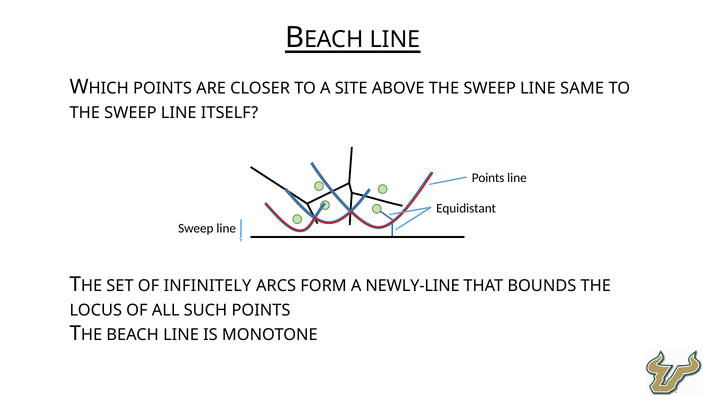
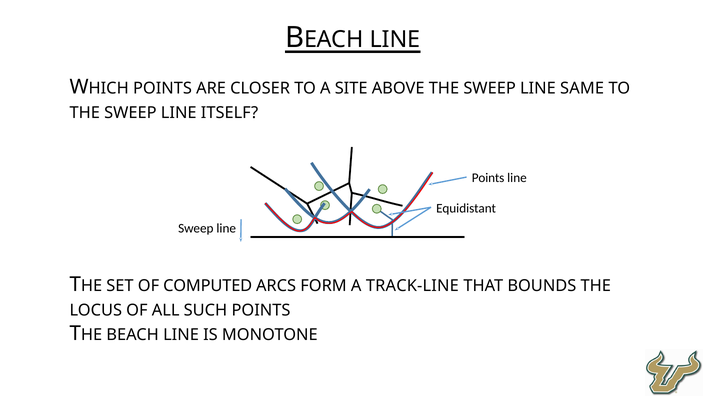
INFINITELY: INFINITELY -> COMPUTED
NEWLY-LINE: NEWLY-LINE -> TRACK-LINE
